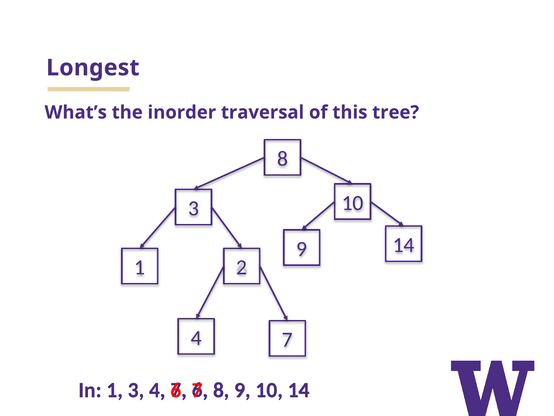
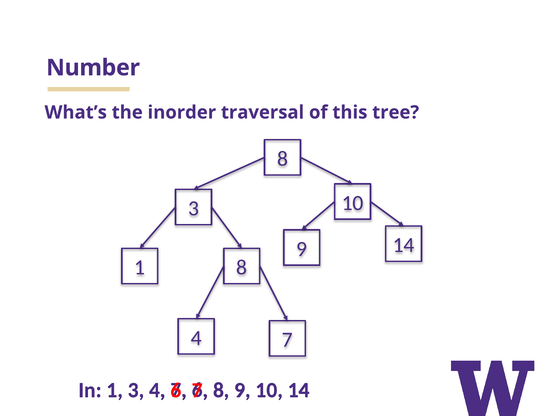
Longest: Longest -> Number
1 2: 2 -> 8
